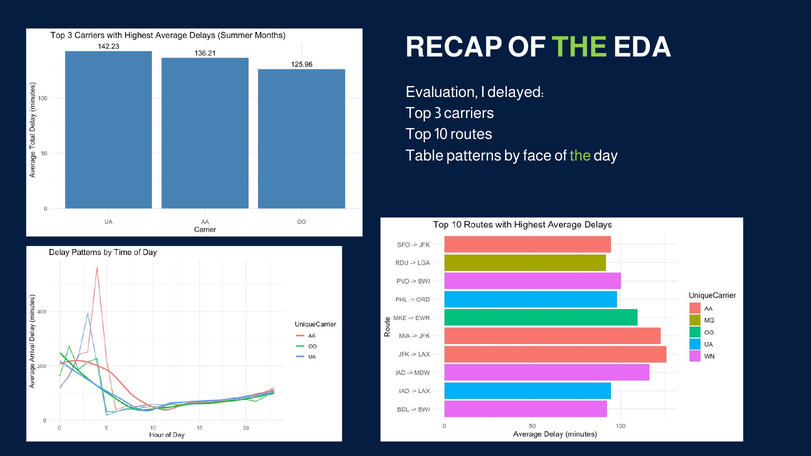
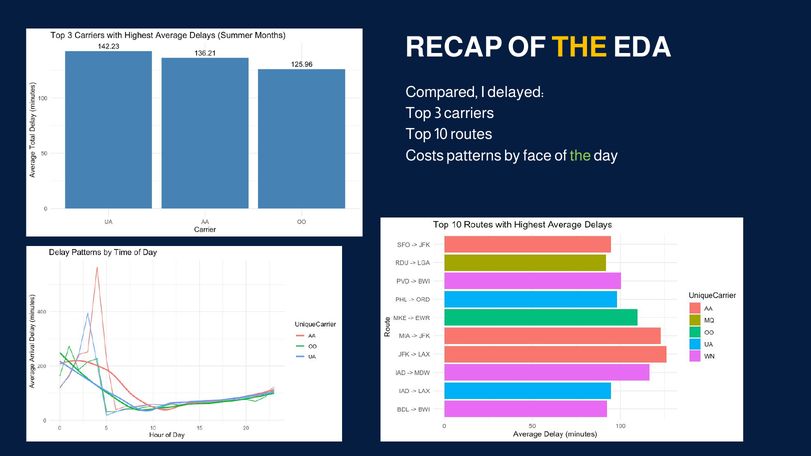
THE at (580, 47) colour: light green -> yellow
Evaluation: Evaluation -> Compared
Table: Table -> Costs
